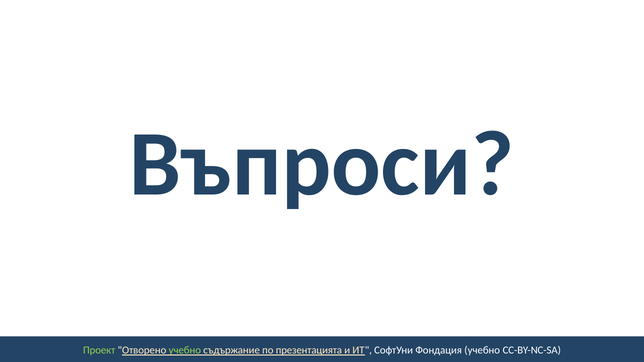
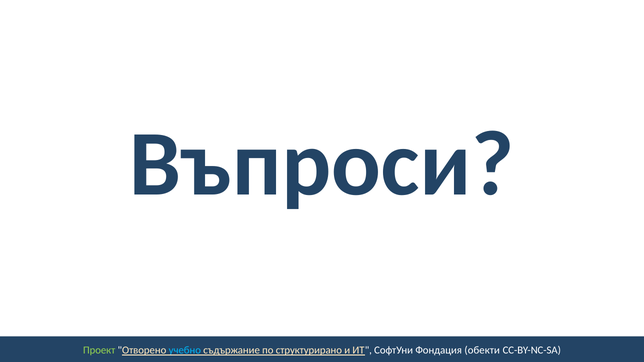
учебно at (185, 351) colour: light green -> light blue
презентацията: презентацията -> структурирано
Фондация учебно: учебно -> обекти
